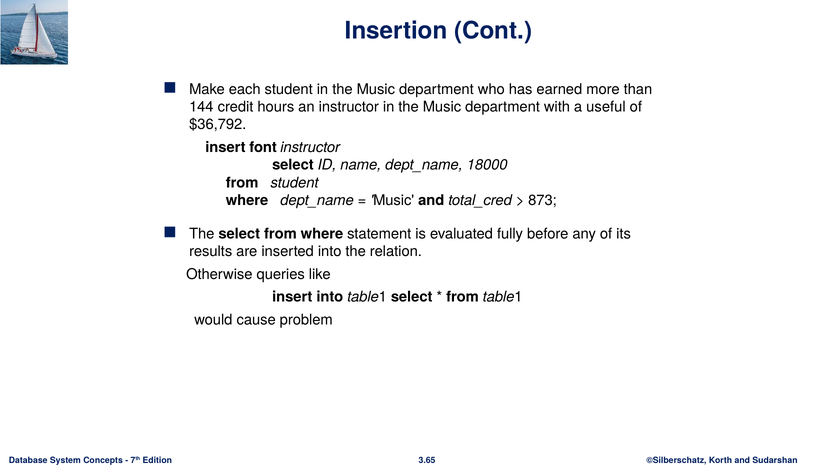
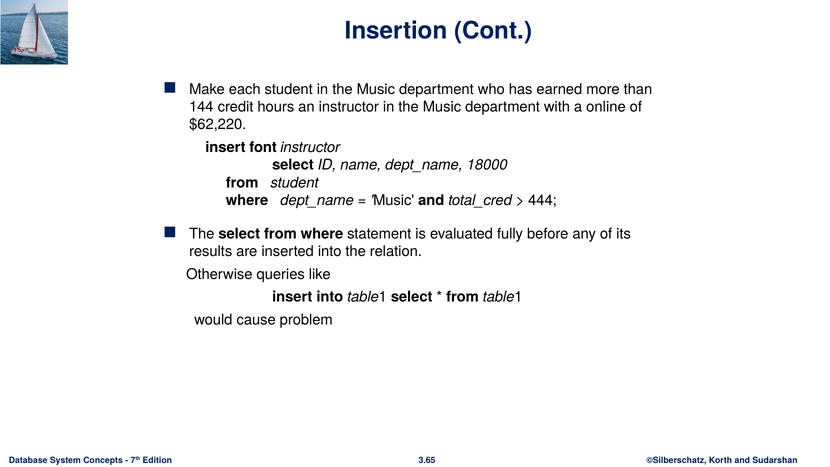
useful: useful -> online
$36,792: $36,792 -> $62,220
873: 873 -> 444
